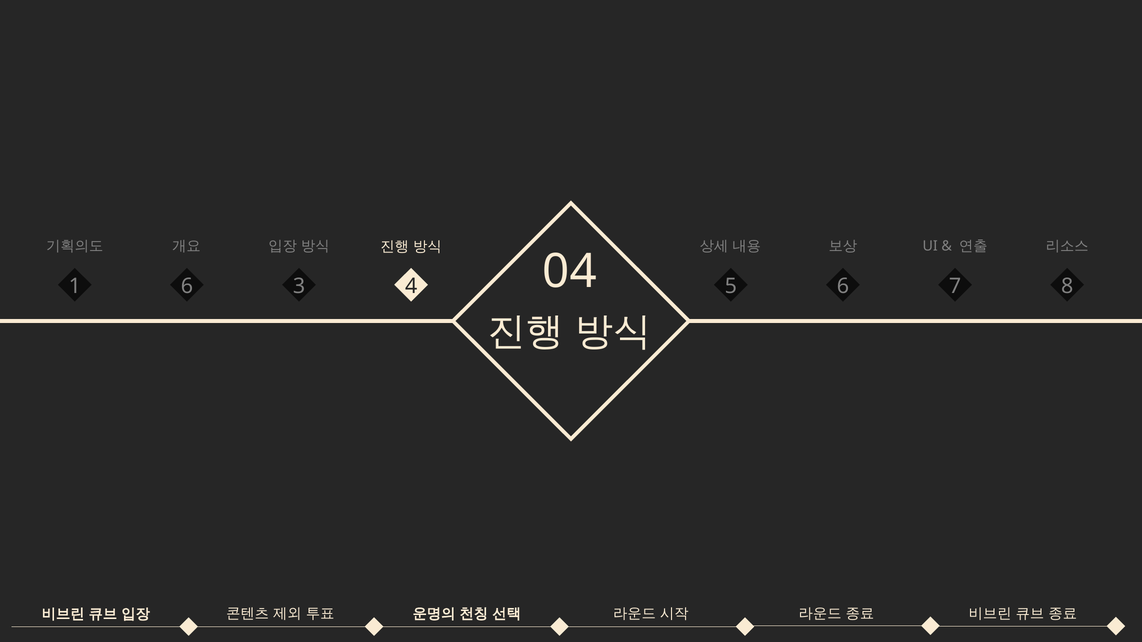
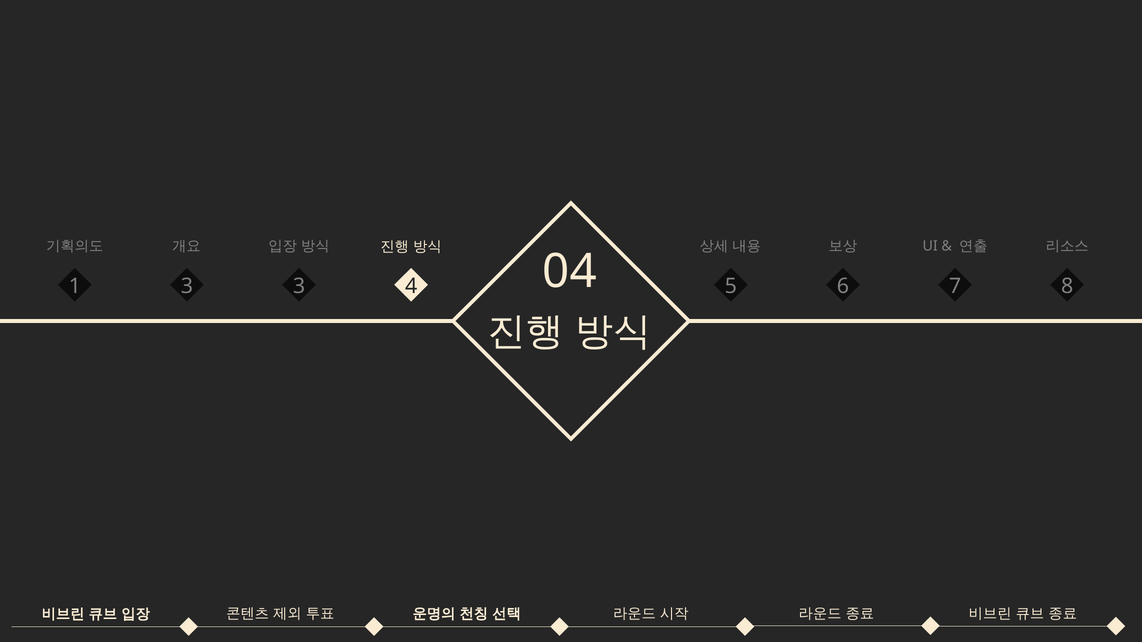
1 6: 6 -> 3
